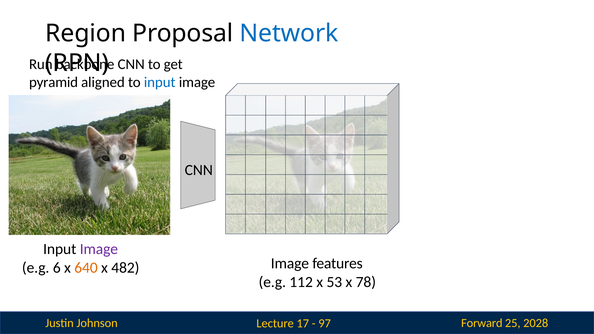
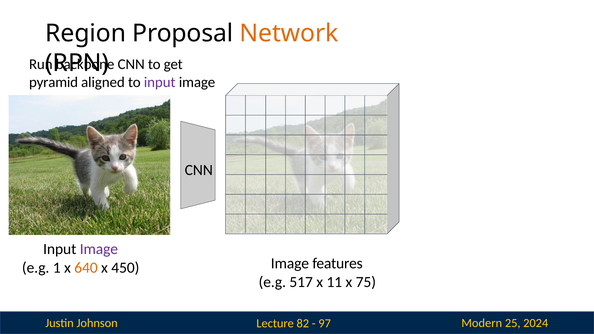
Network colour: blue -> orange
input at (160, 82) colour: blue -> purple
6: 6 -> 1
482: 482 -> 450
112: 112 -> 517
53: 53 -> 11
78: 78 -> 75
17: 17 -> 82
Forward: Forward -> Modern
2028: 2028 -> 2024
